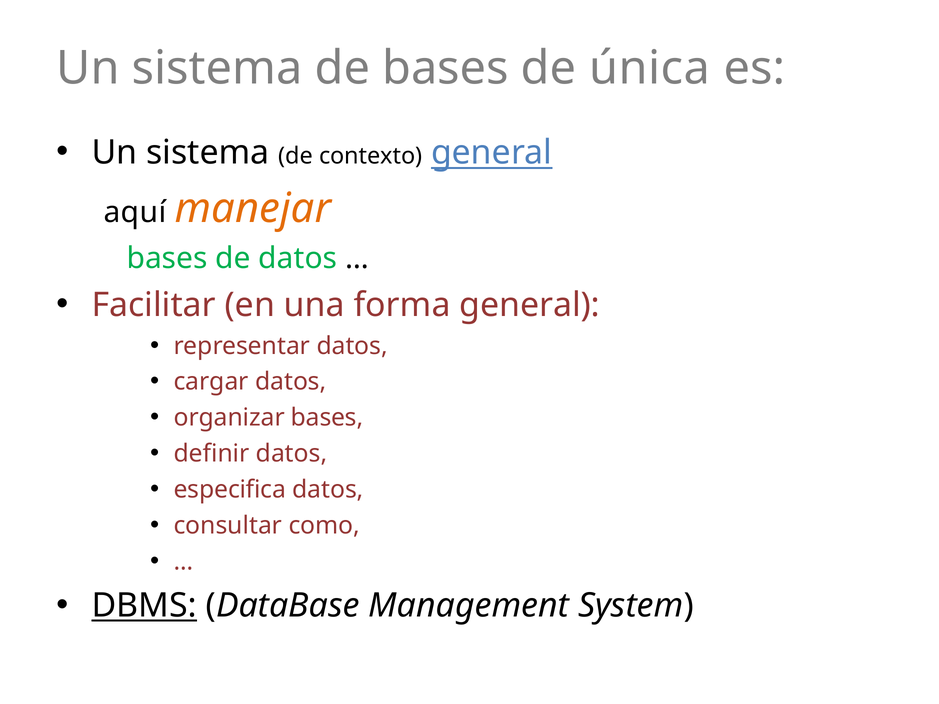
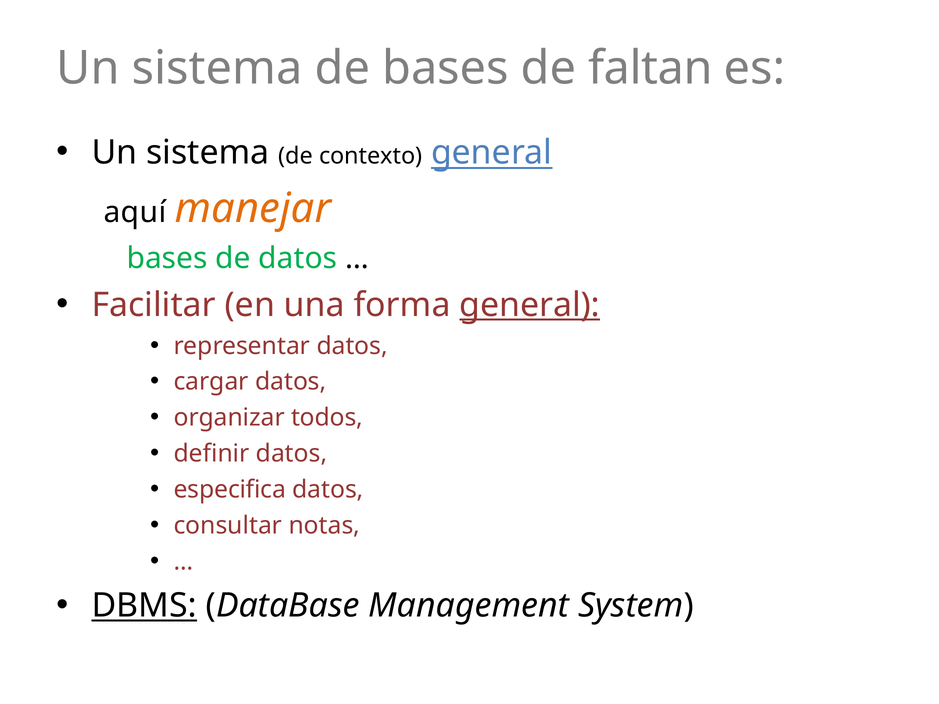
única: única -> faltan
general at (530, 305) underline: none -> present
organizar bases: bases -> todos
como: como -> notas
